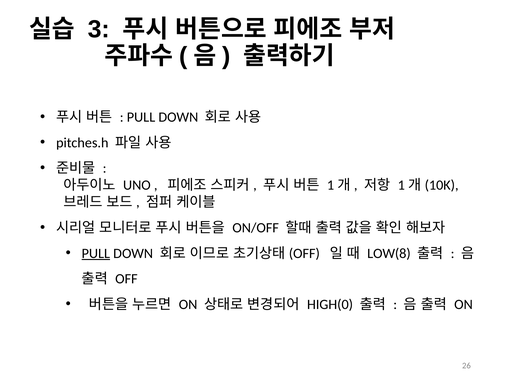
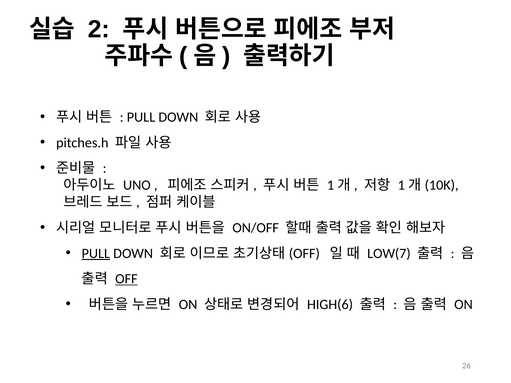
3: 3 -> 2
LOW(8: LOW(8 -> LOW(7
OFF underline: none -> present
HIGH(0: HIGH(0 -> HIGH(6
